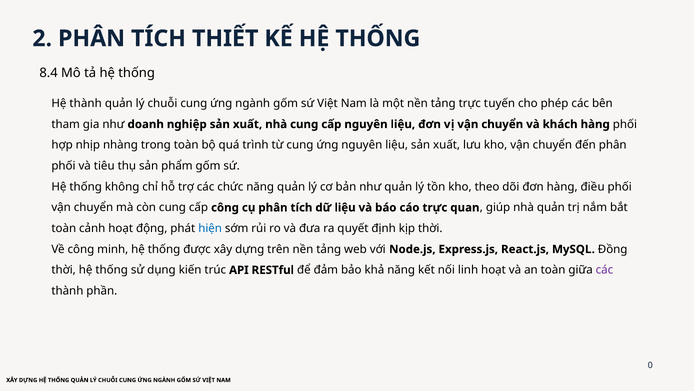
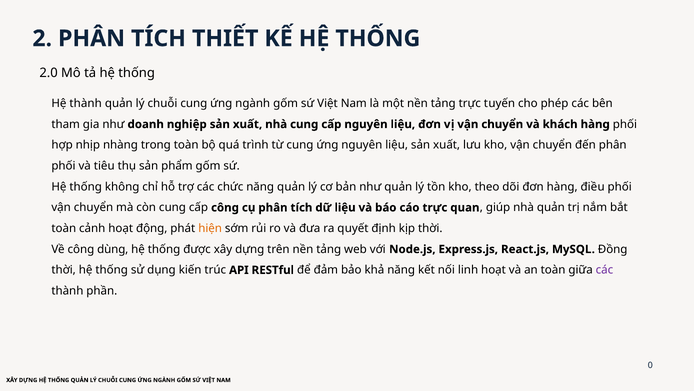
8.4: 8.4 -> 2.0
hiện colour: blue -> orange
minh: minh -> dùng
